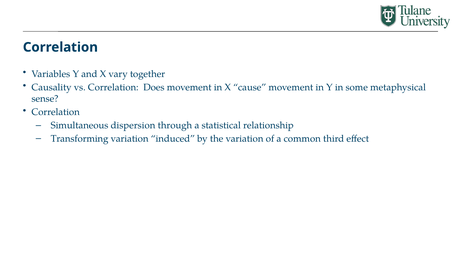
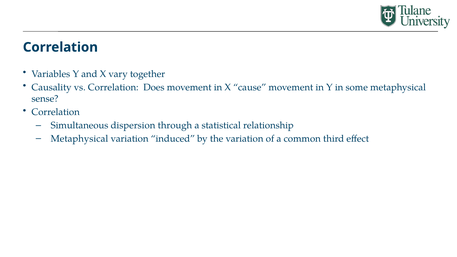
Transforming at (80, 139): Transforming -> Metaphysical
